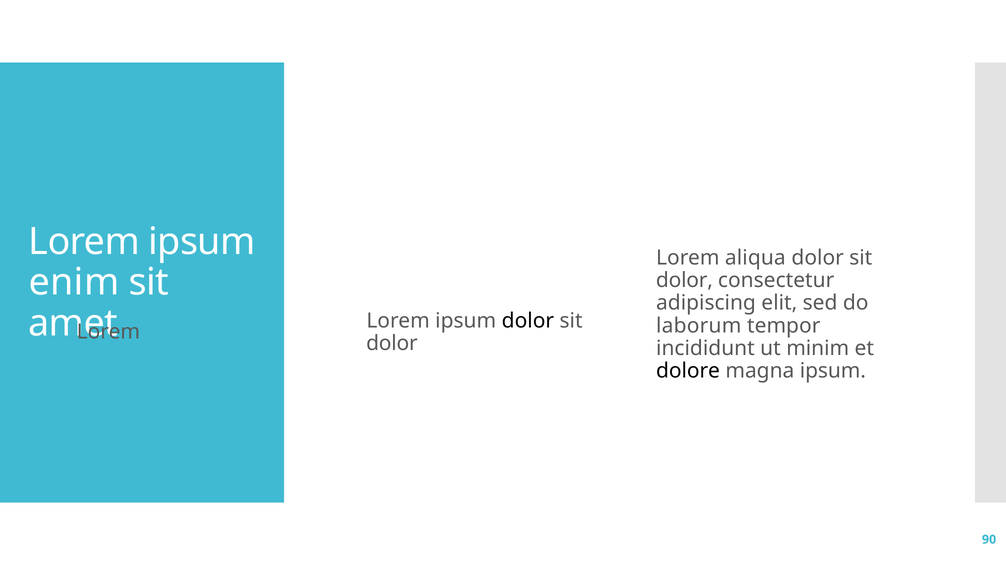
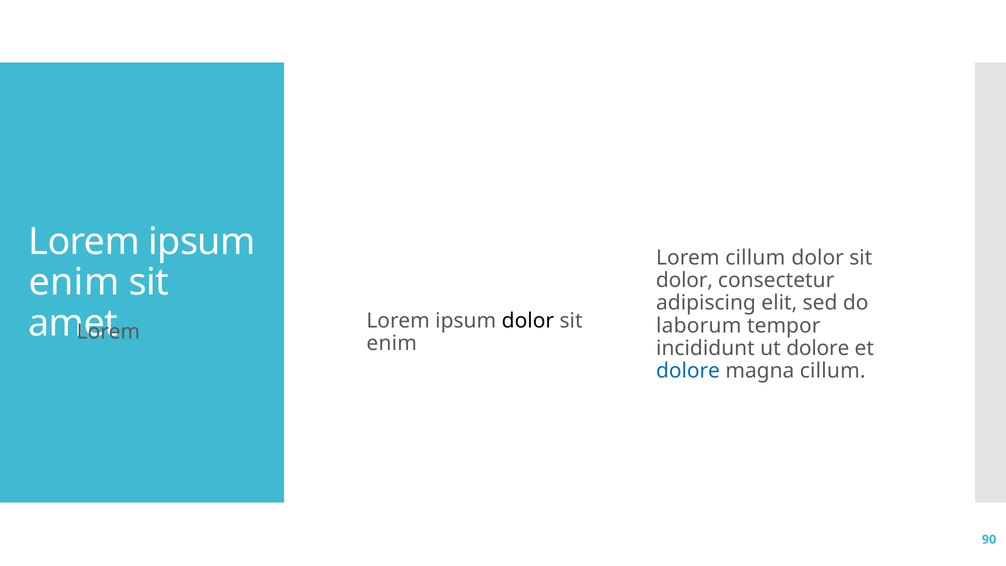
Lorem aliqua: aliqua -> cillum
dolor at (392, 343): dolor -> enim
ut minim: minim -> dolore
dolore at (688, 371) colour: black -> blue
magna ipsum: ipsum -> cillum
